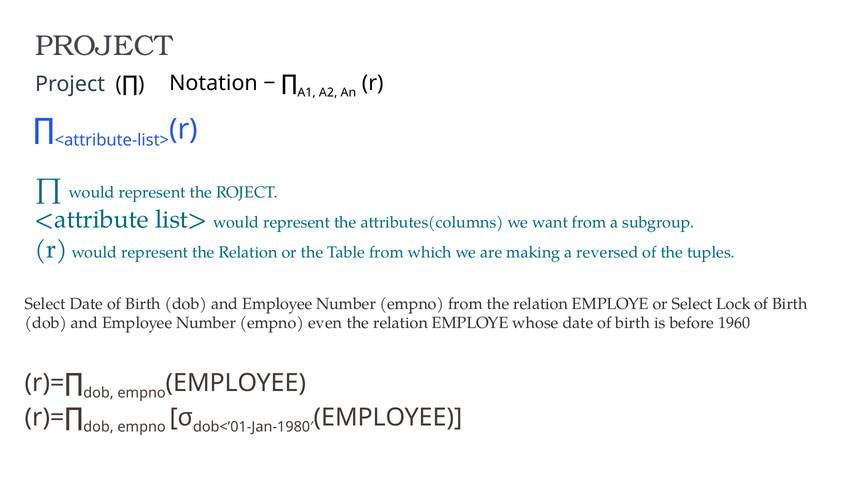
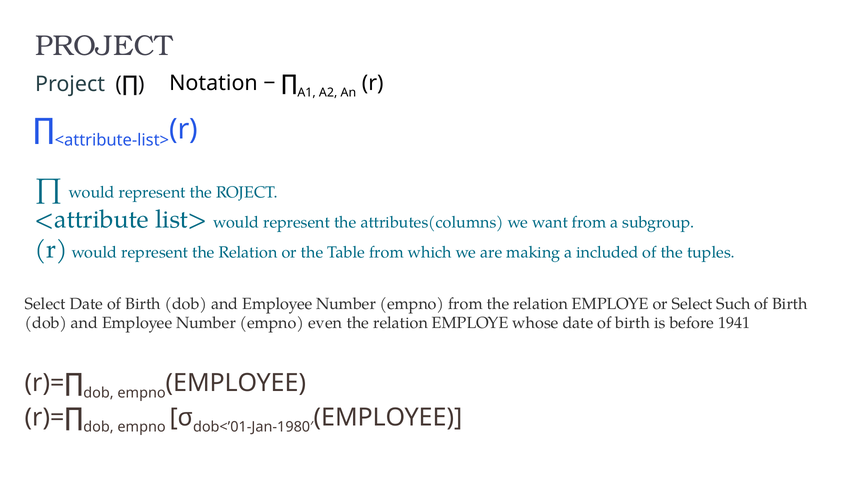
reversed: reversed -> included
Lock: Lock -> Such
1960: 1960 -> 1941
